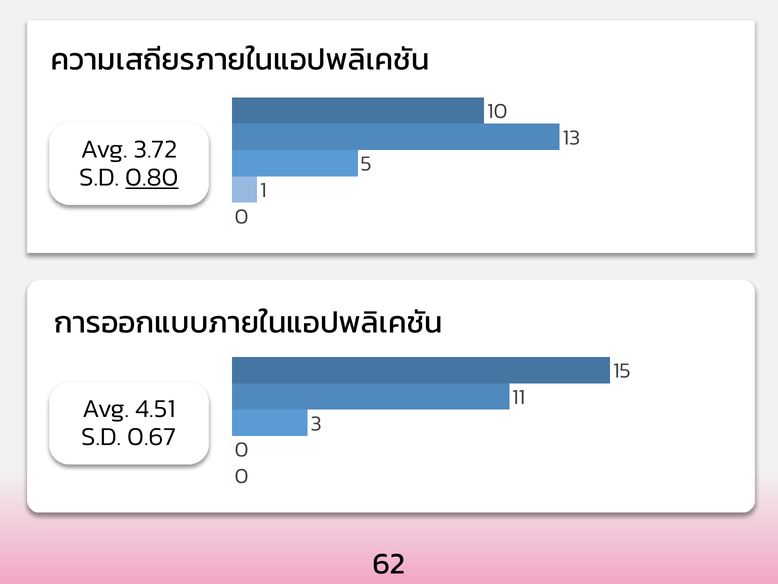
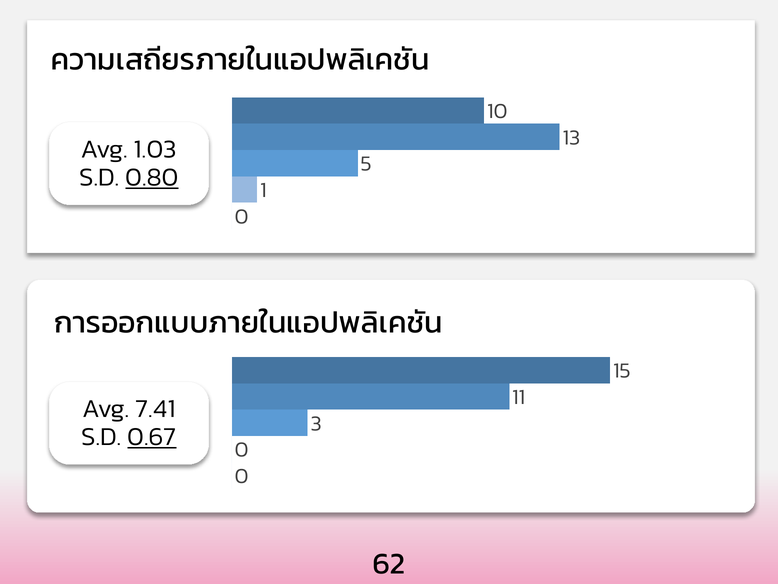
3.72: 3.72 -> 1.03
4.51: 4.51 -> 7.41
0.67 underline: none -> present
